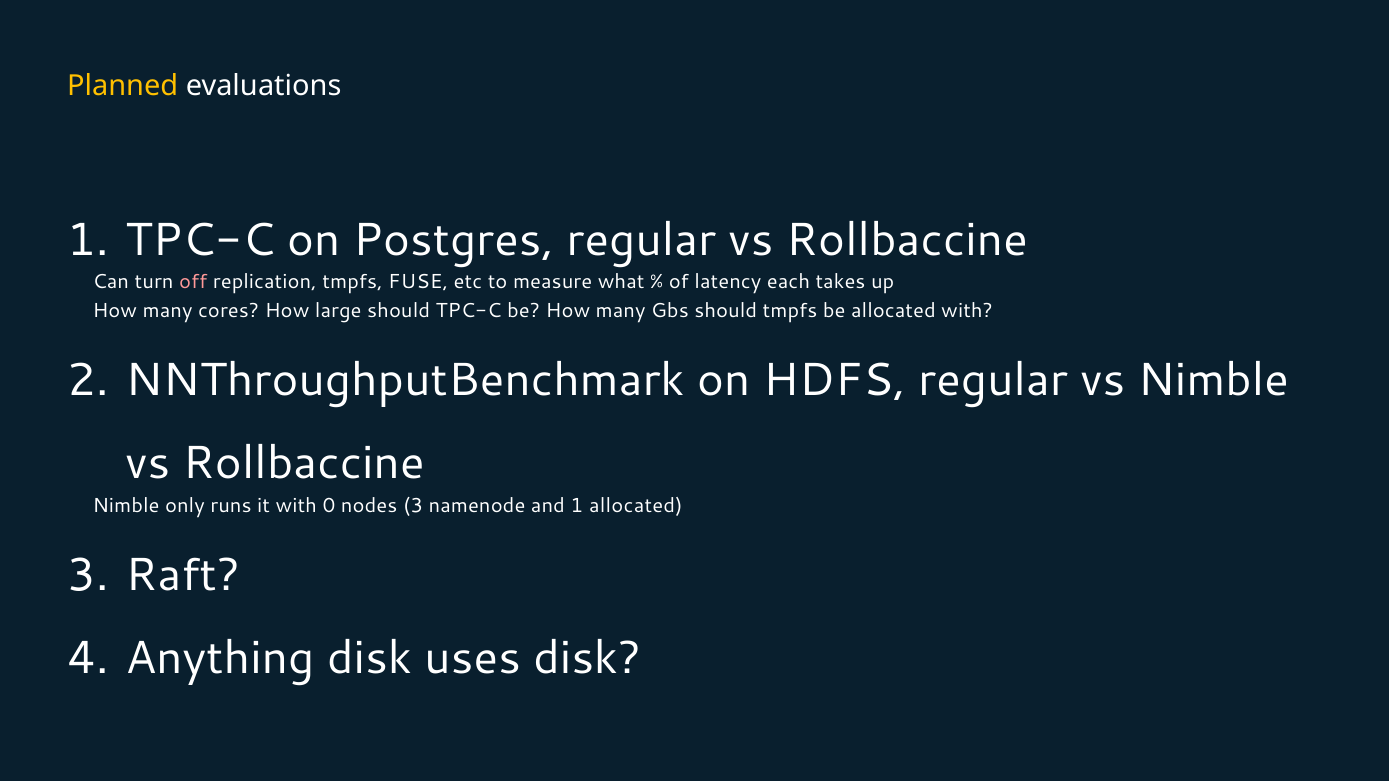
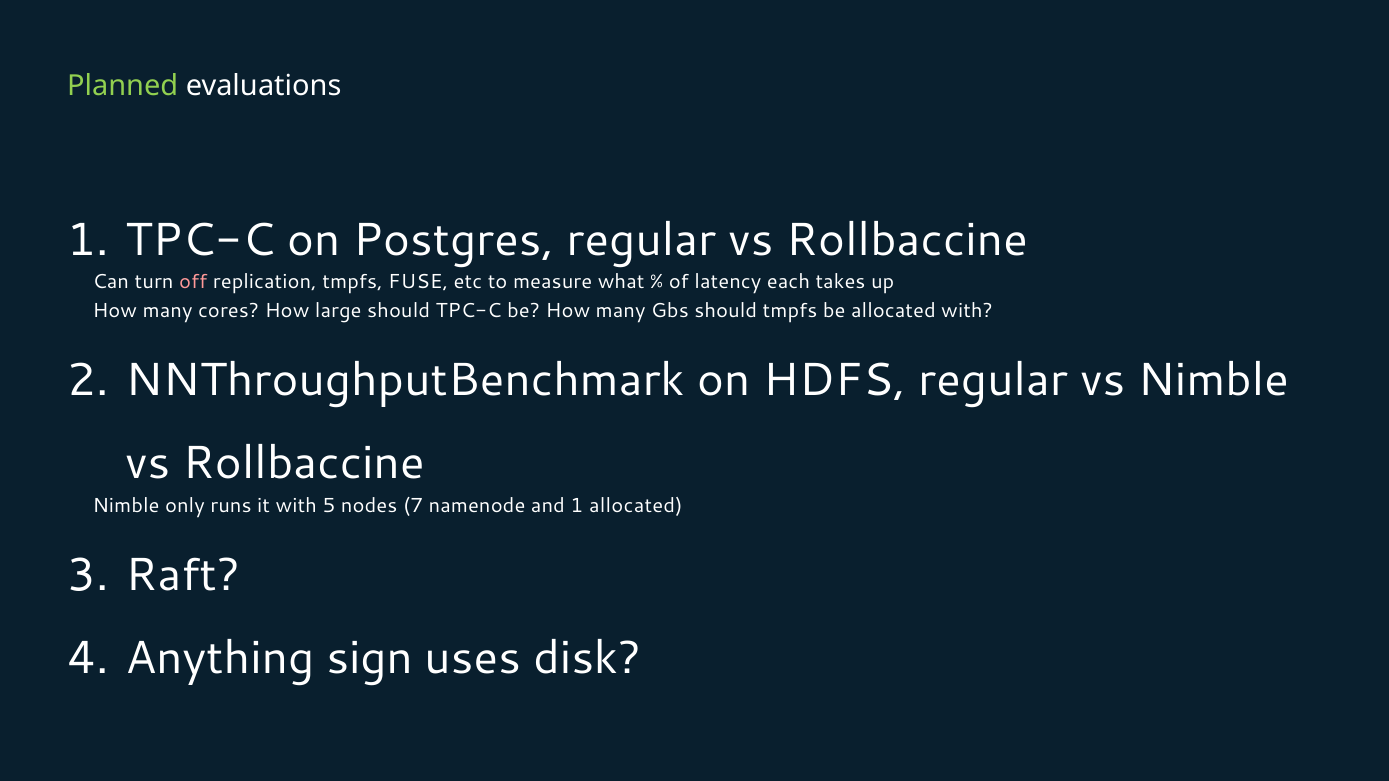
Planned colour: yellow -> light green
0: 0 -> 5
nodes 3: 3 -> 7
Anything disk: disk -> sign
